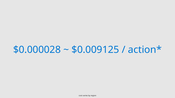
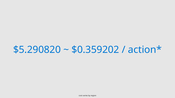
$0.000028: $0.000028 -> $5.290820
$0.009125: $0.009125 -> $0.359202
